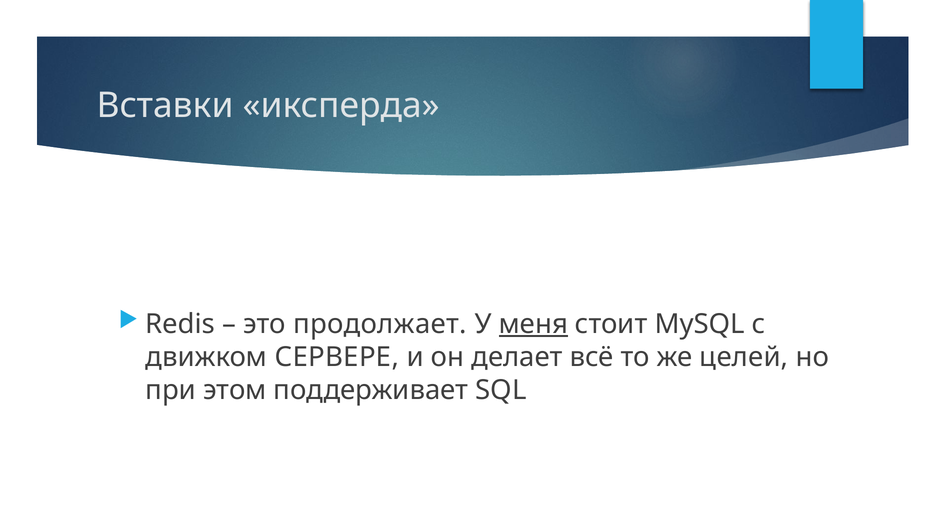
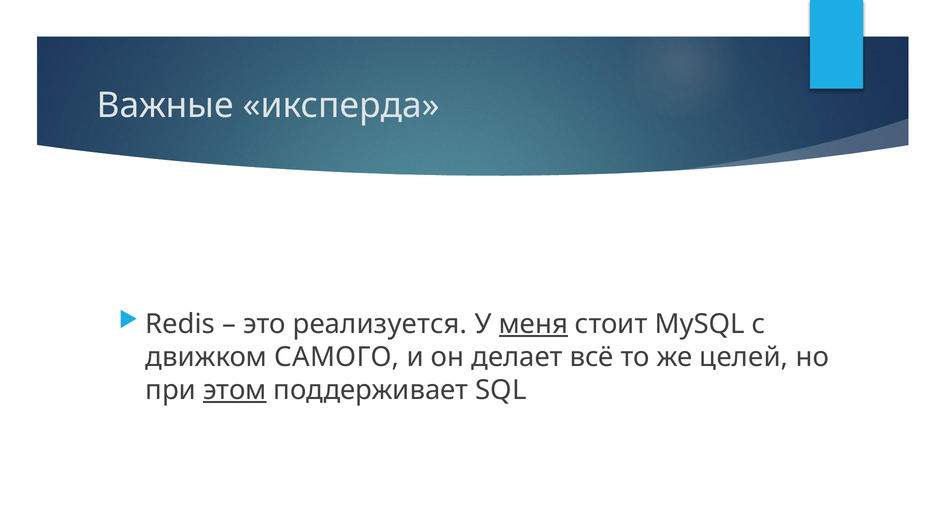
Вставки: Вставки -> Важные
продолжает: продолжает -> реализуется
СЕРВЕРЕ: СЕРВЕРЕ -> САМОГО
этом underline: none -> present
